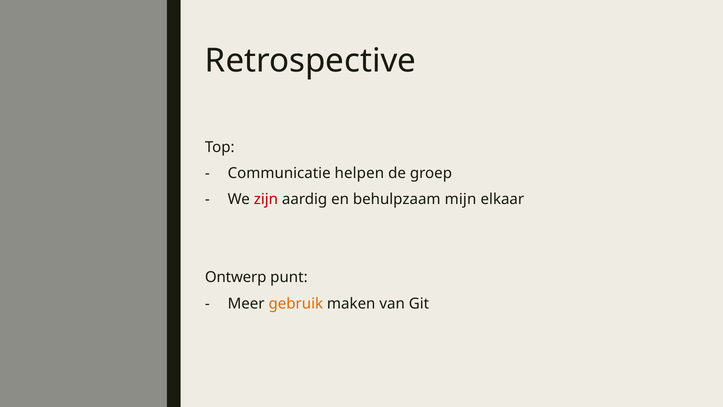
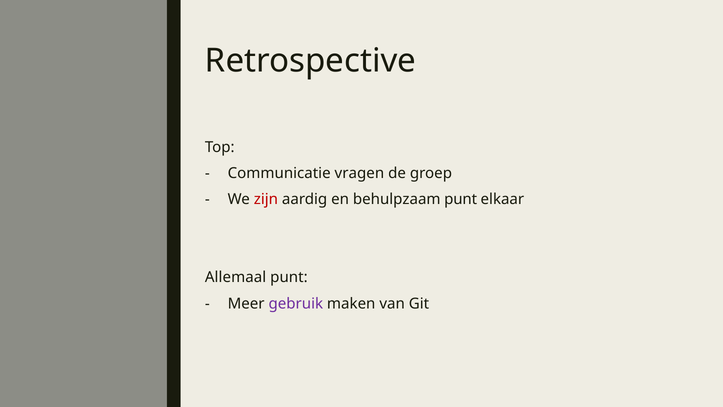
helpen: helpen -> vragen
behulpzaam mijn: mijn -> punt
Ontwerp: Ontwerp -> Allemaal
gebruik colour: orange -> purple
